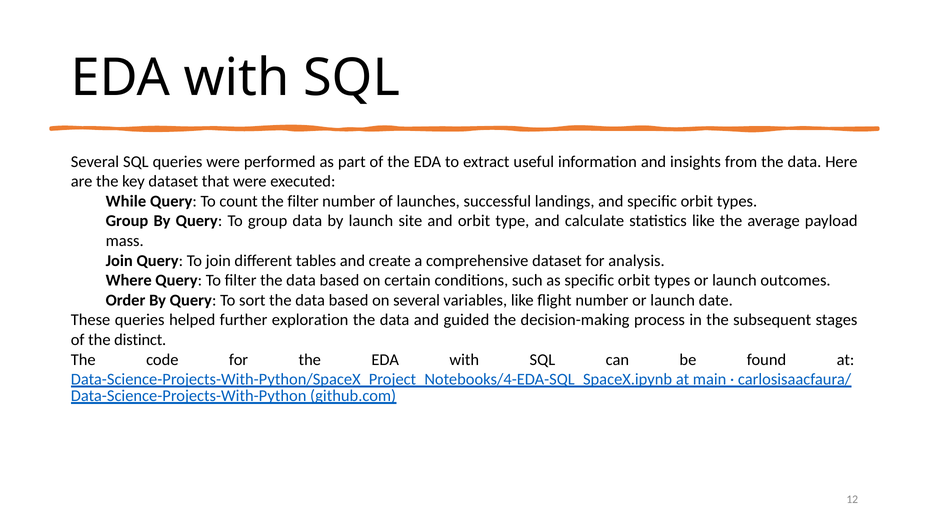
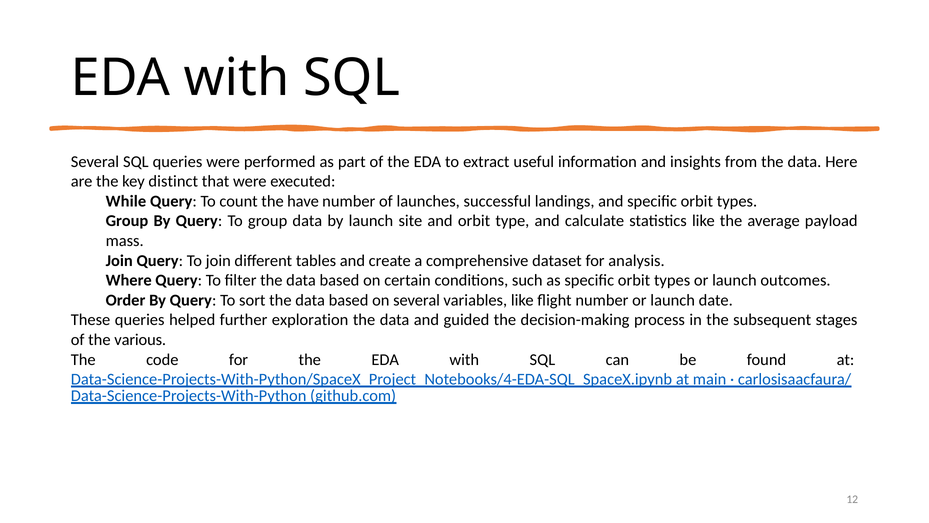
key dataset: dataset -> distinct
the filter: filter -> have
distinct: distinct -> various
